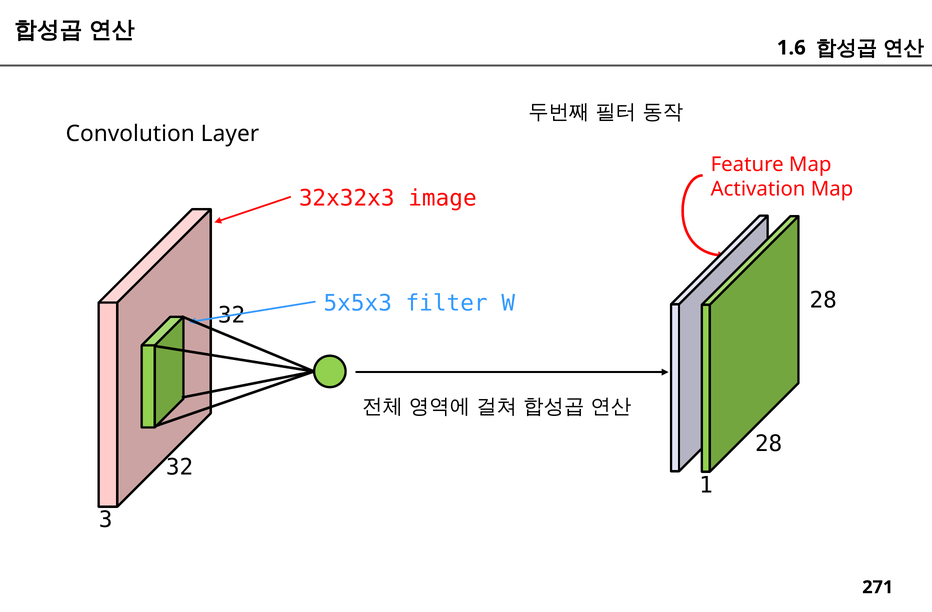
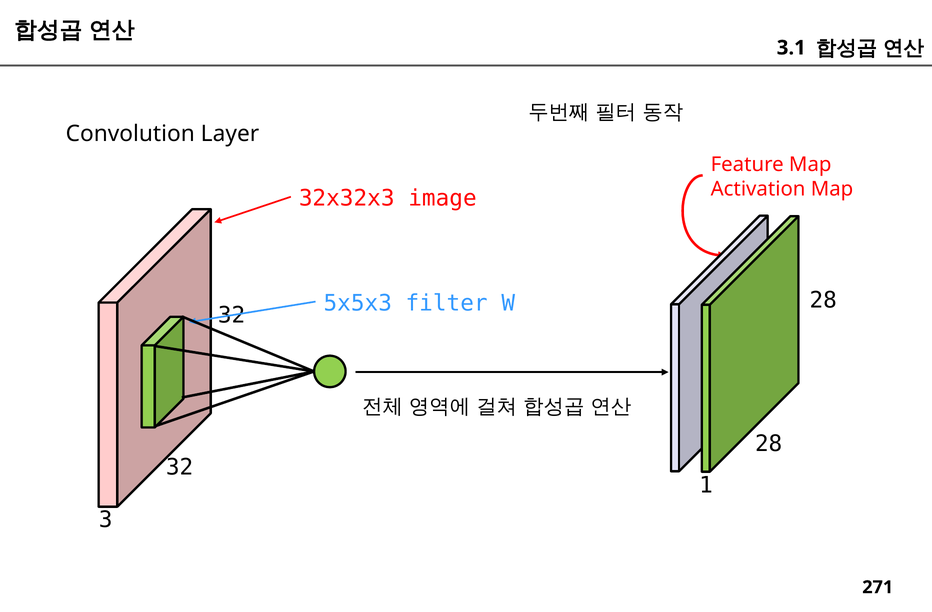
1.6: 1.6 -> 3.1
